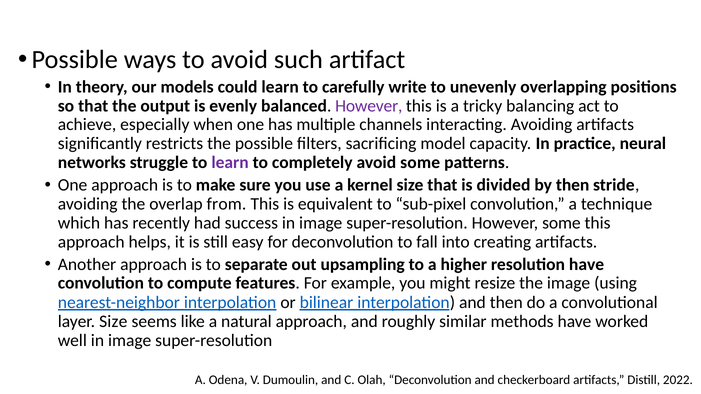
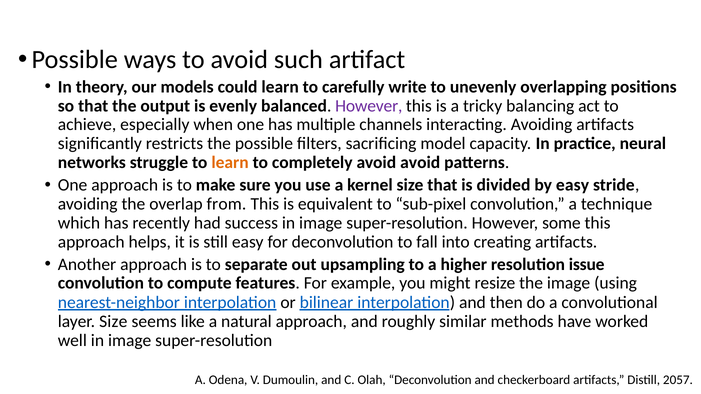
learn at (230, 163) colour: purple -> orange
avoid some: some -> avoid
by then: then -> easy
resolution have: have -> issue
2022: 2022 -> 2057
